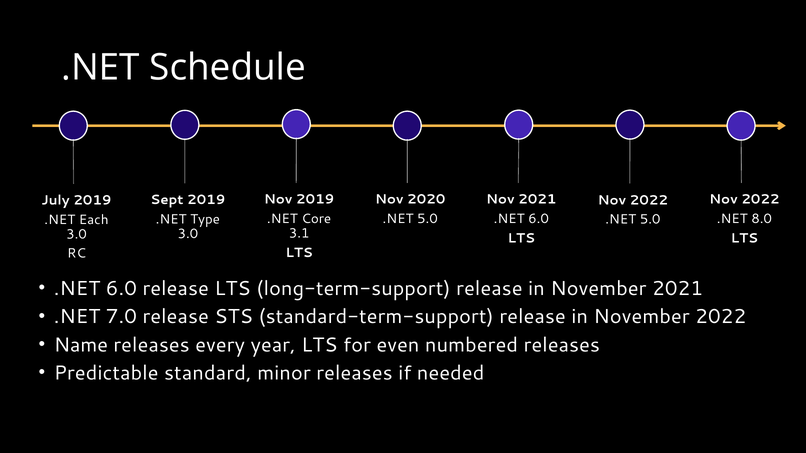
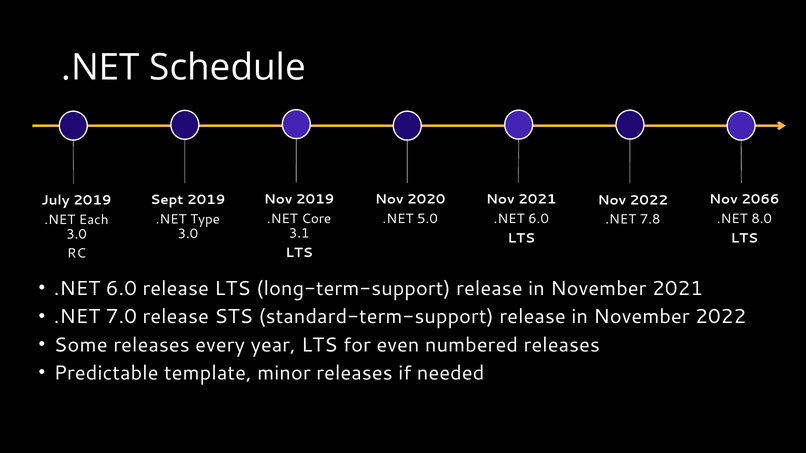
2022 at (760, 200): 2022 -> 2066
5.0 at (650, 220): 5.0 -> 7.8
Name: Name -> Some
standard: standard -> template
